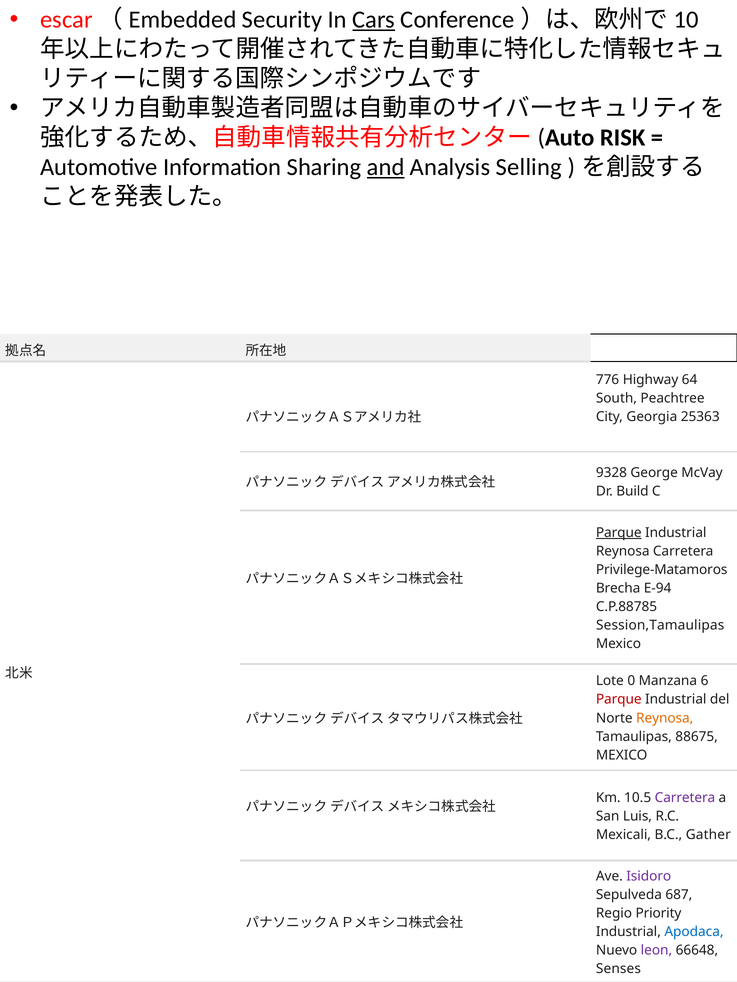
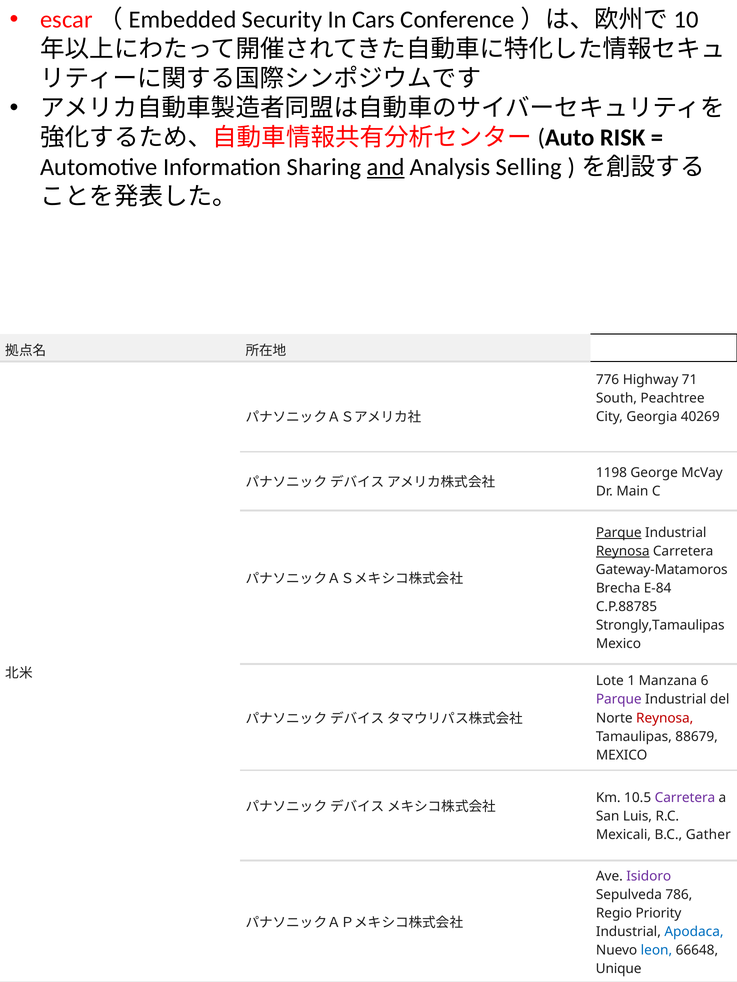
Cars underline: present -> none
64: 64 -> 71
25363: 25363 -> 40269
9328: 9328 -> 1198
Build: Build -> Main
Reynosa at (623, 551) underline: none -> present
Privilege-Matamoros: Privilege-Matamoros -> Gateway-Matamoros
E-94: E-94 -> E-84
Session,Tamaulipas: Session,Tamaulipas -> Strongly,Tamaulipas
0: 0 -> 1
Parque at (619, 700) colour: red -> purple
Reynosa at (665, 718) colour: orange -> red
88675: 88675 -> 88679
687: 687 -> 786
leon colour: purple -> blue
Senses: Senses -> Unique
